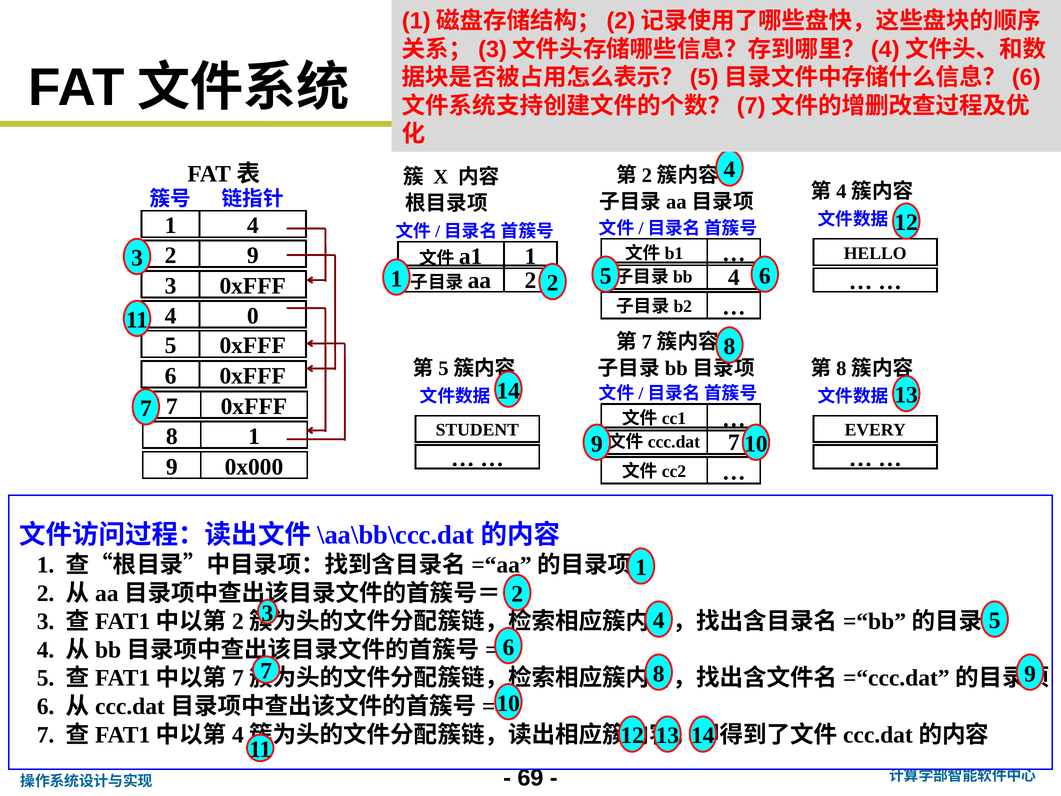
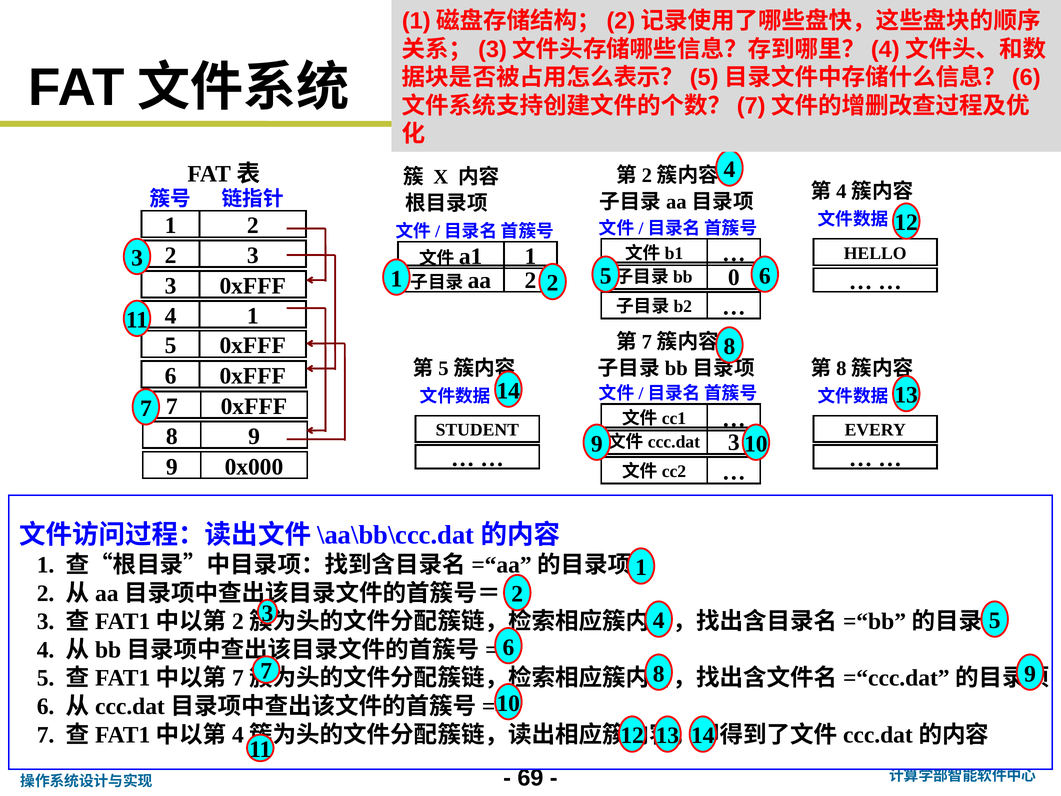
4 at (253, 226): 4 -> 2
9 at (253, 255): 9 -> 3
4 at (734, 277): 4 -> 0
4 0: 0 -> 1
1 at (254, 436): 1 -> 9
7 at (734, 442): 7 -> 3
